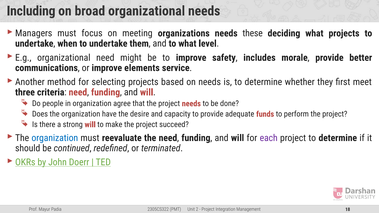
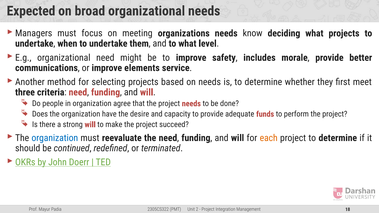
Including: Including -> Expected
these: these -> know
each colour: purple -> orange
